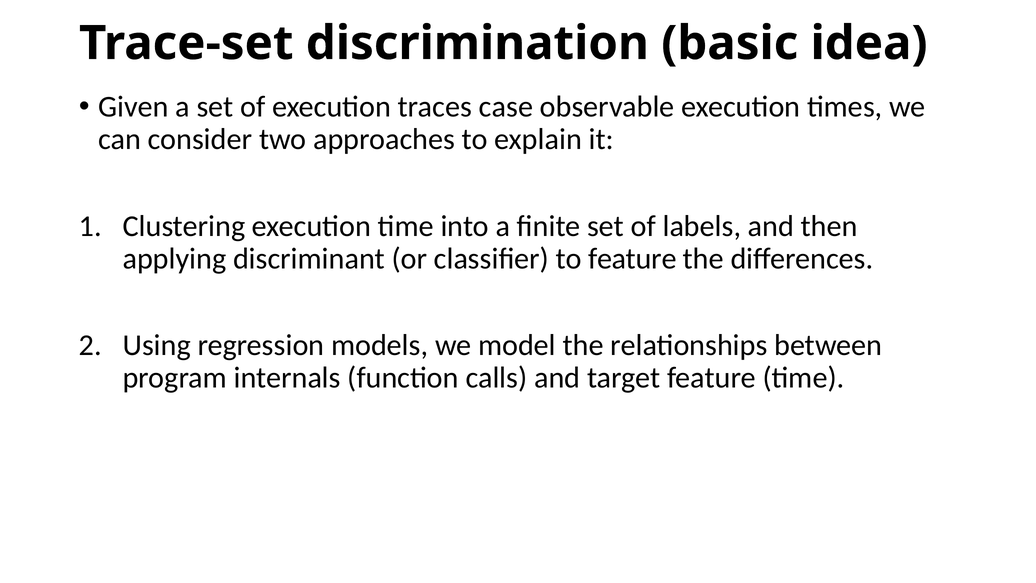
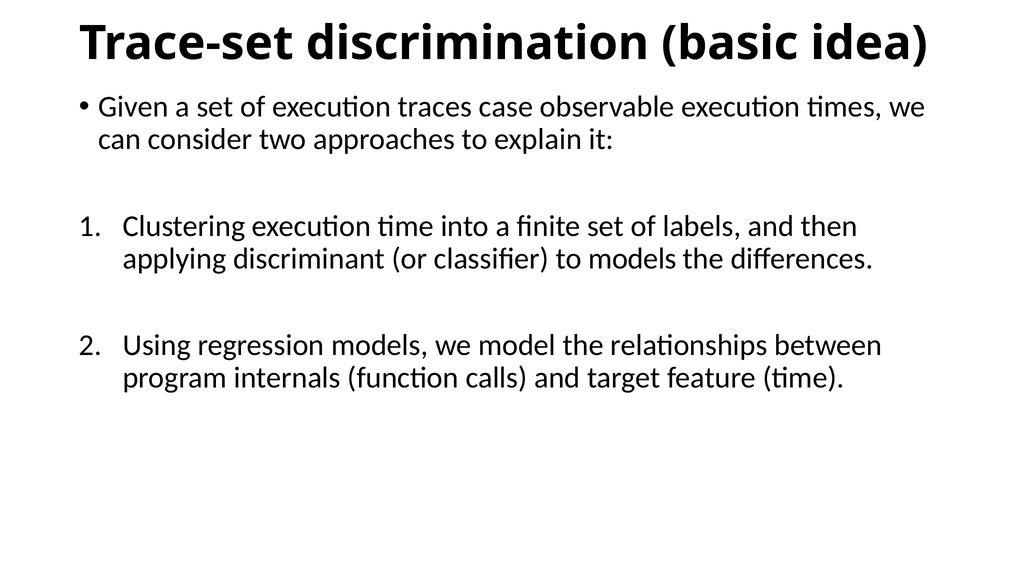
to feature: feature -> models
